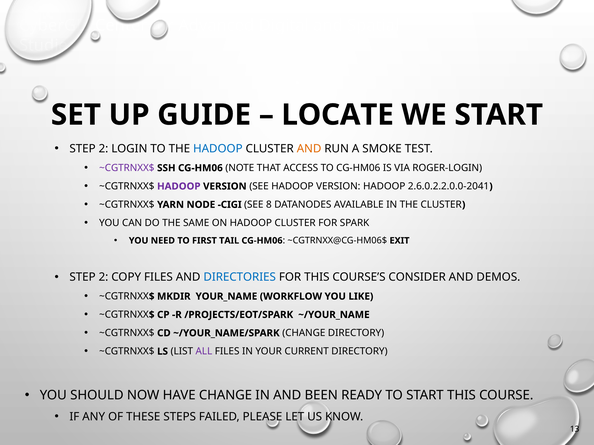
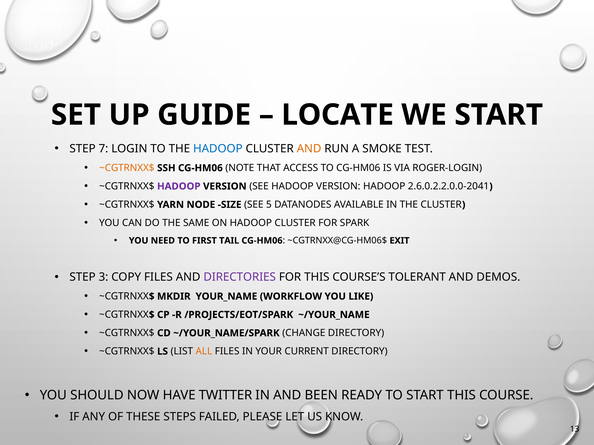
2 at (103, 149): 2 -> 7
~CGTRNXX$ at (127, 168) colour: purple -> orange
CIGI: CIGI -> SIZE
8: 8 -> 5
2 at (103, 277): 2 -> 3
DIRECTORIES colour: blue -> purple
CONSIDER: CONSIDER -> TOLERANT
ALL colour: purple -> orange
HAVE CHANGE: CHANGE -> TWITTER
